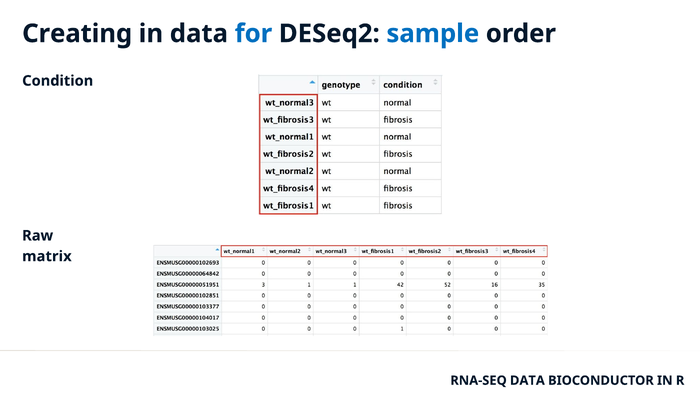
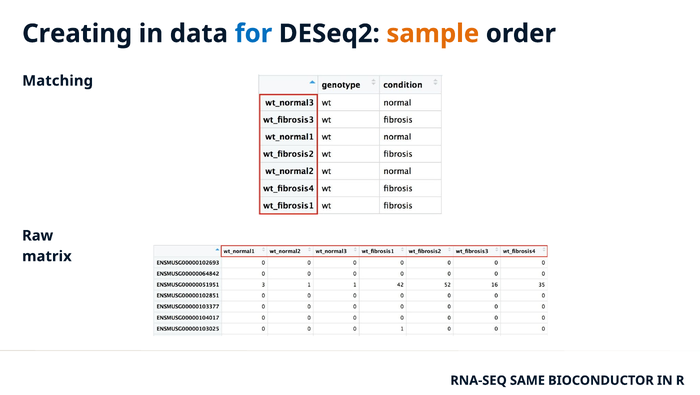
sample colour: blue -> orange
Condition: Condition -> Matching
RNA-SEQ DATA: DATA -> SAME
